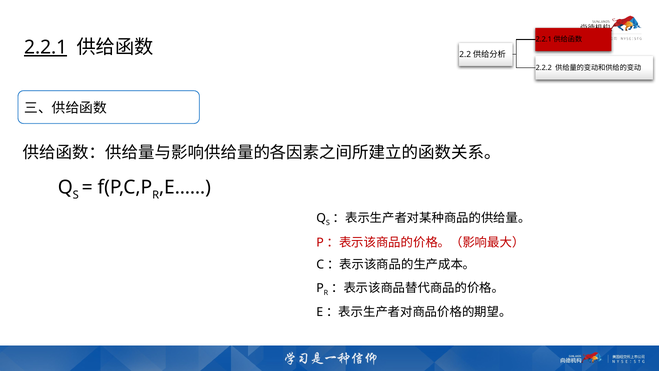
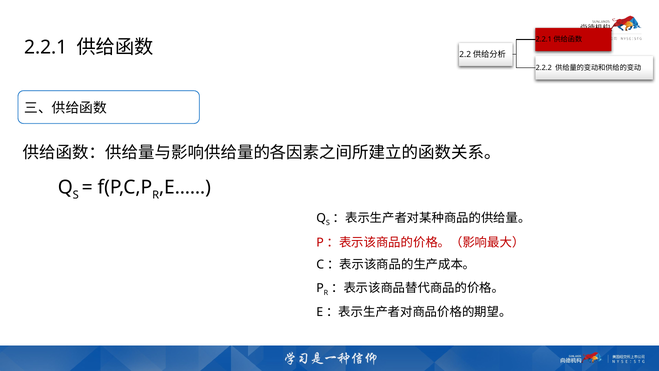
2.2.1 underline: present -> none
